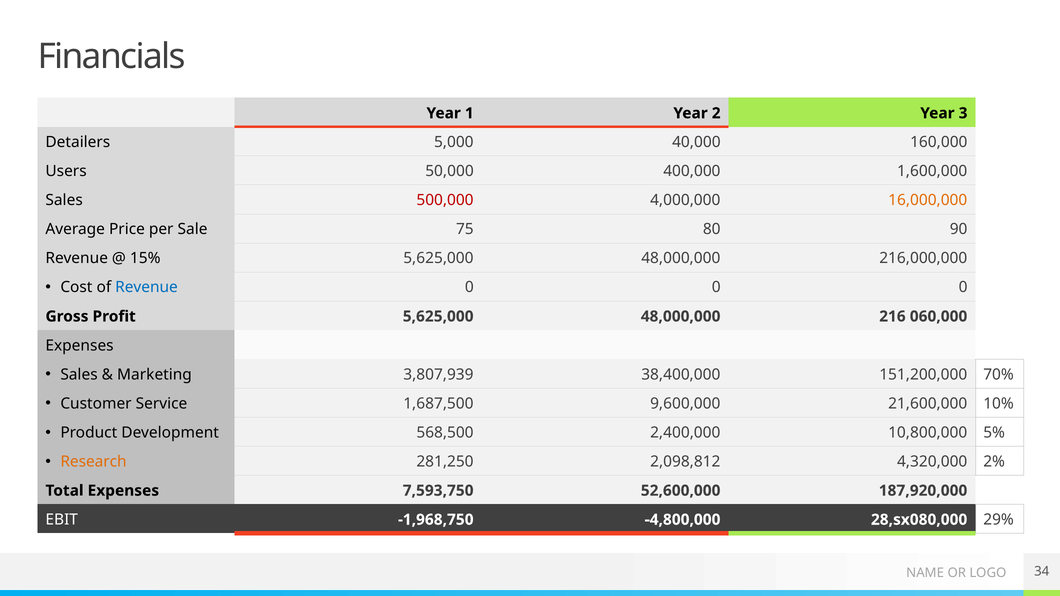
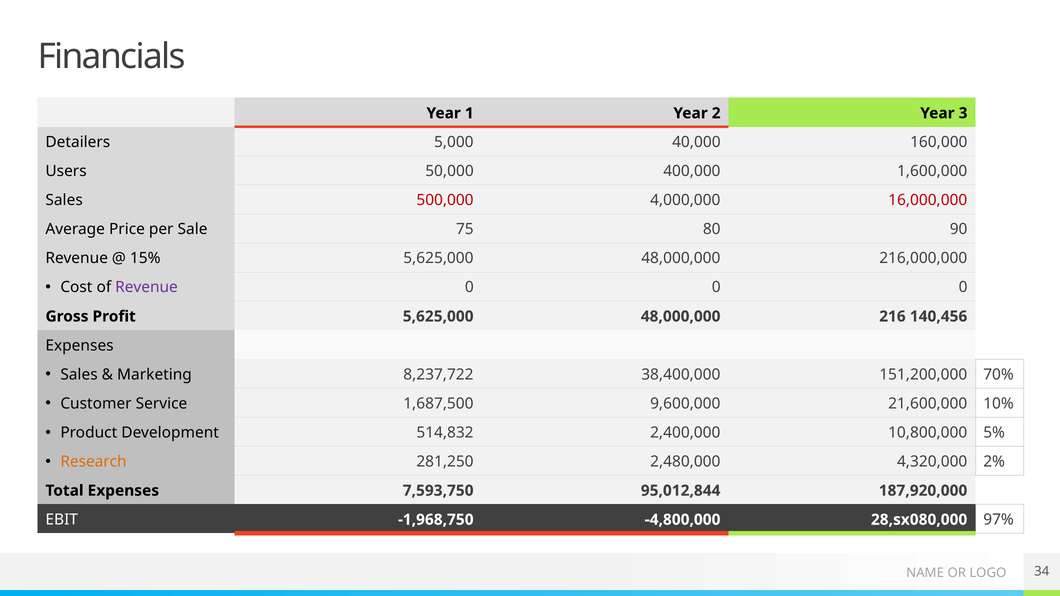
16,000,000 colour: orange -> red
Revenue at (147, 288) colour: blue -> purple
060,000: 060,000 -> 140,456
3,807,939: 3,807,939 -> 8,237,722
568,500: 568,500 -> 514,832
2,098,812: 2,098,812 -> 2,480,000
52,600,000: 52,600,000 -> 95,012,844
29%: 29% -> 97%
